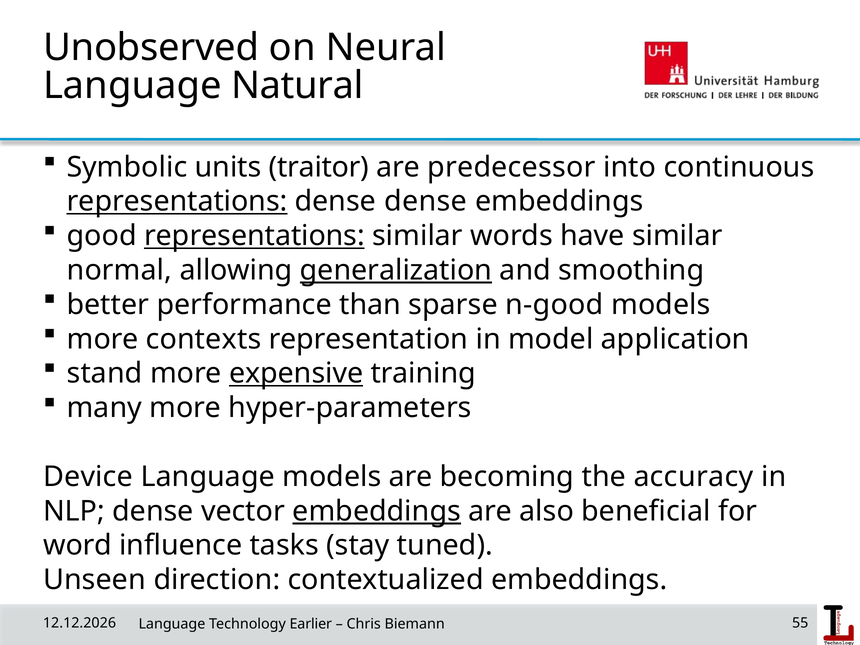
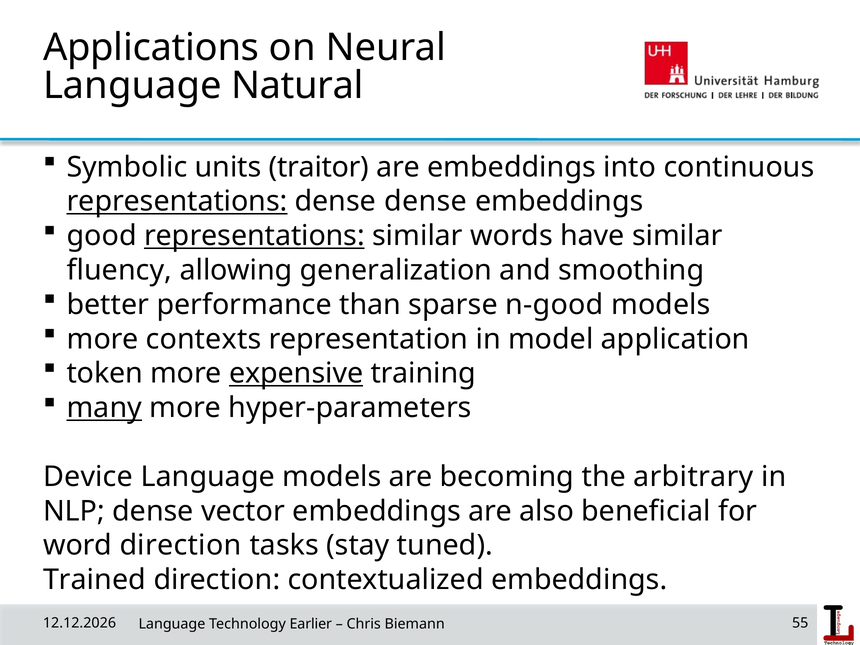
Unobserved: Unobserved -> Applications
are predecessor: predecessor -> embeddings
normal: normal -> fluency
generalization underline: present -> none
stand: stand -> token
many underline: none -> present
accuracy: accuracy -> arbitrary
embeddings at (377, 511) underline: present -> none
word influence: influence -> direction
Unseen: Unseen -> Trained
